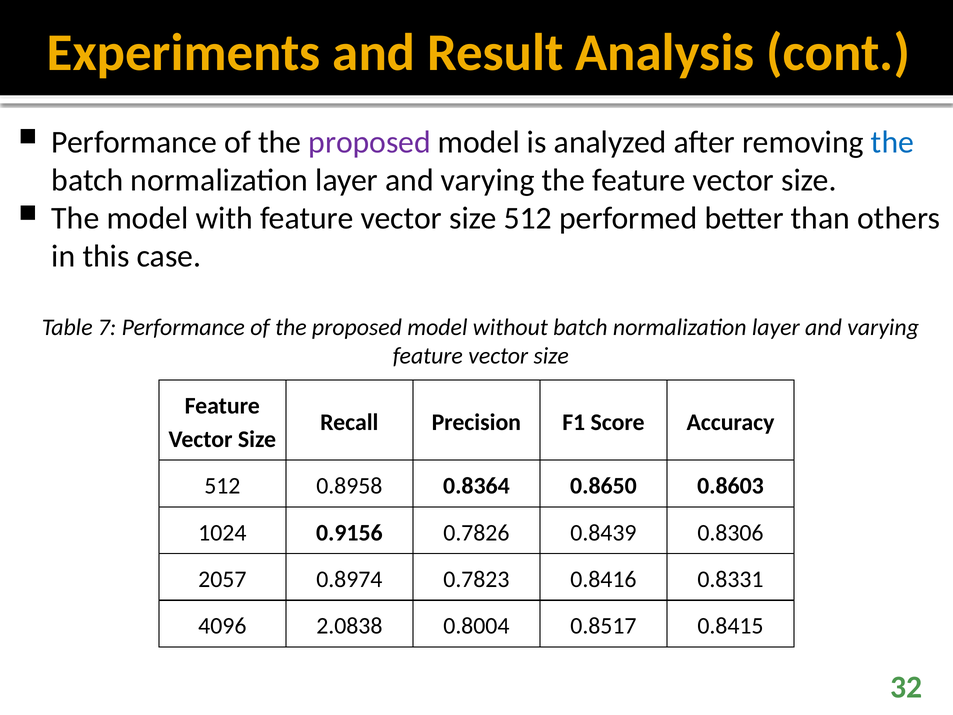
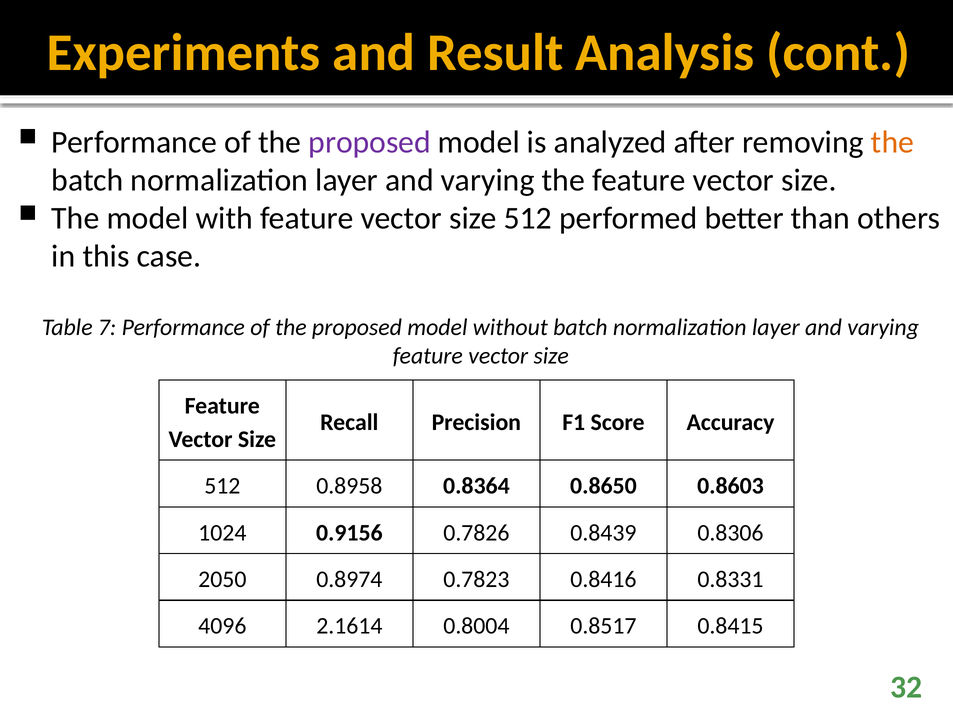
the at (893, 142) colour: blue -> orange
2057: 2057 -> 2050
2.0838: 2.0838 -> 2.1614
